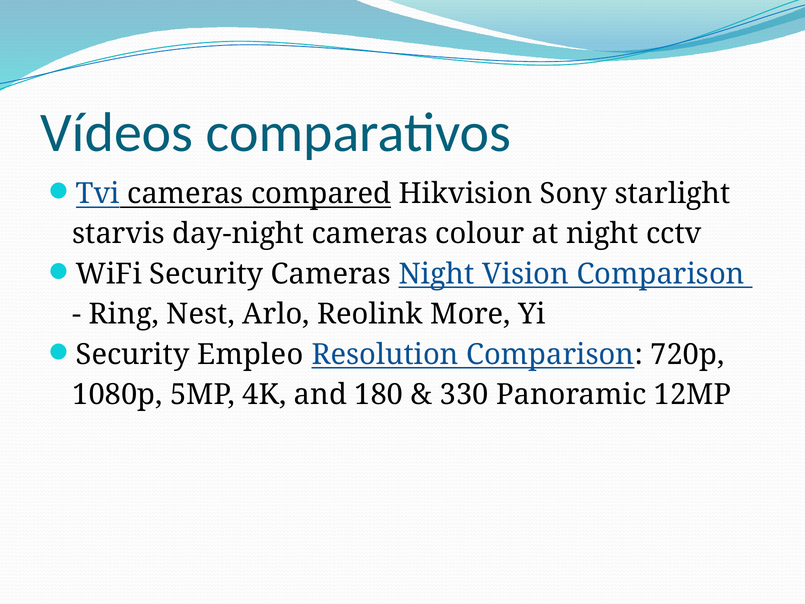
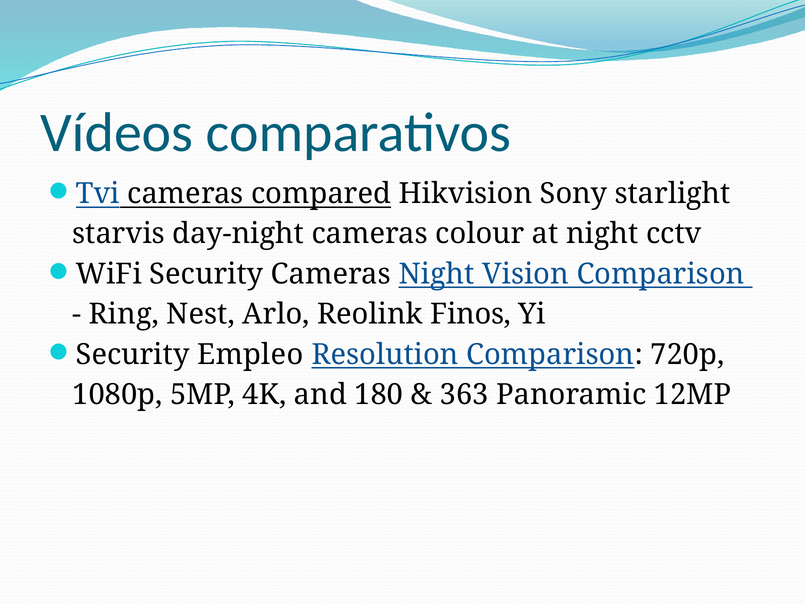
More: More -> Finos
330: 330 -> 363
